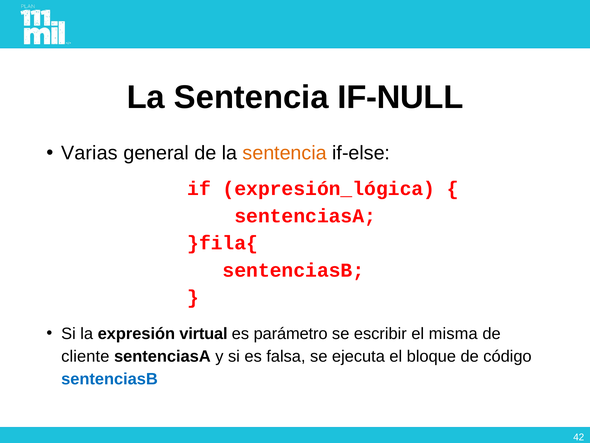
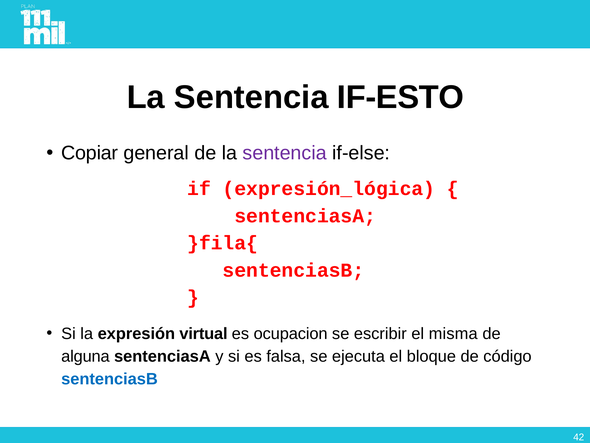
IF-NULL: IF-NULL -> IF-ESTO
Varias: Varias -> Copiar
sentencia at (285, 153) colour: orange -> purple
parámetro: parámetro -> ocupacion
cliente: cliente -> alguna
